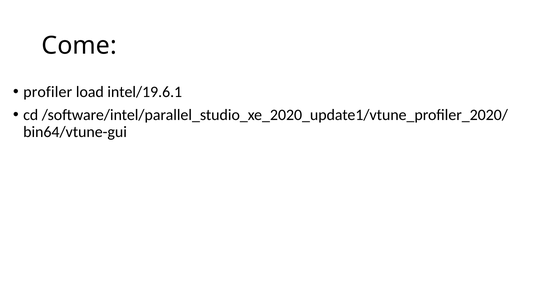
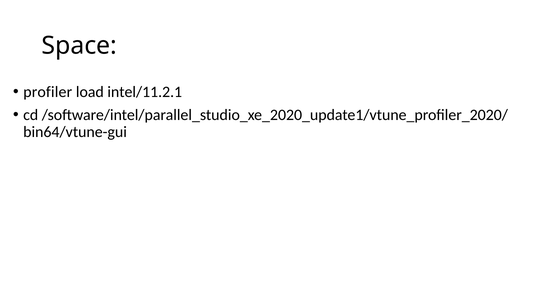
Come: Come -> Space
intel/19.6.1: intel/19.6.1 -> intel/11.2.1
